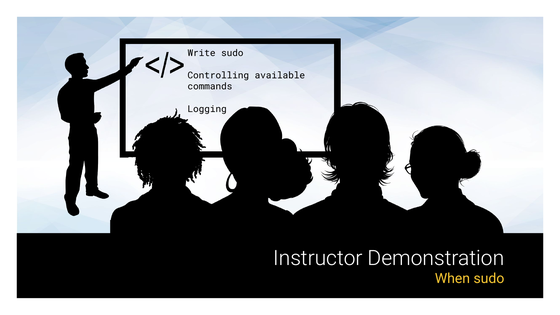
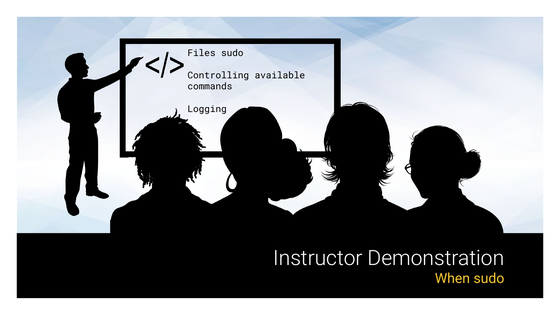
Write: Write -> Files
